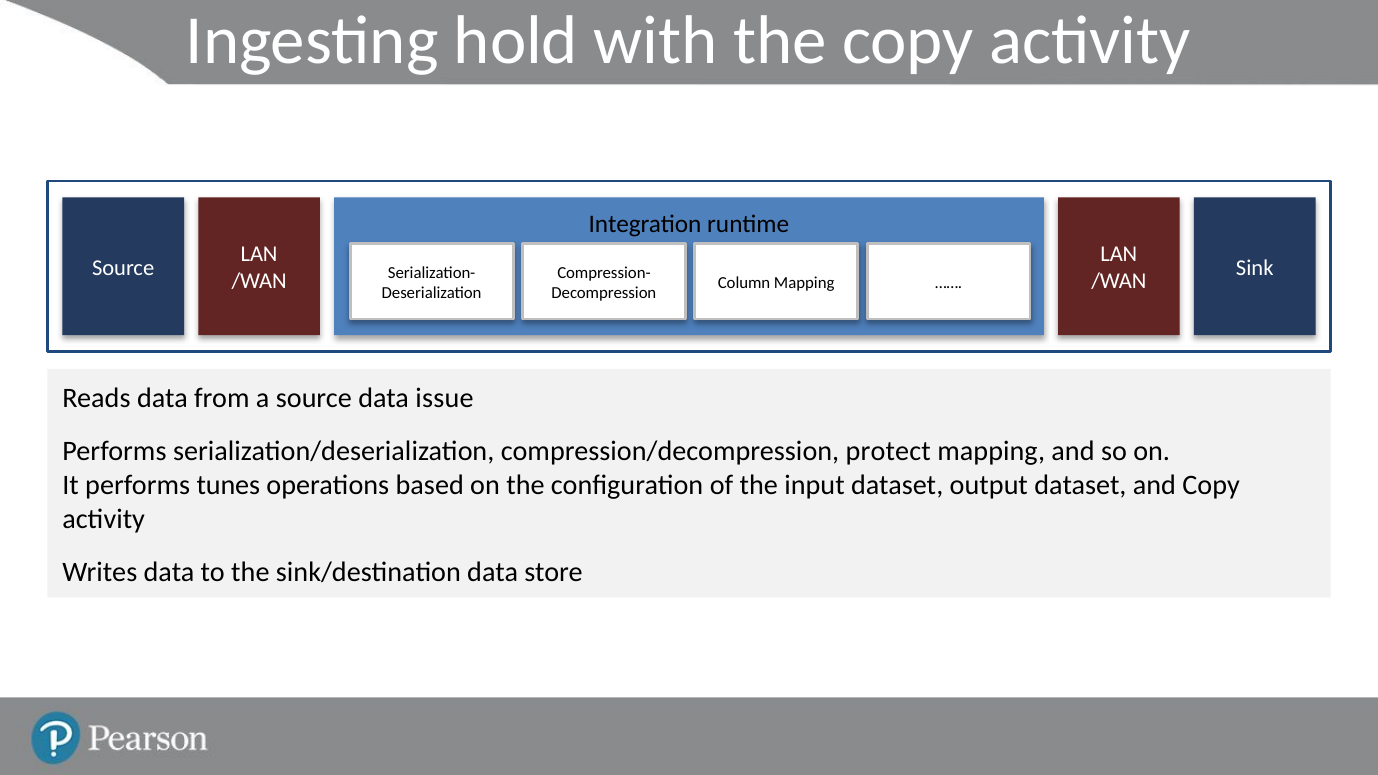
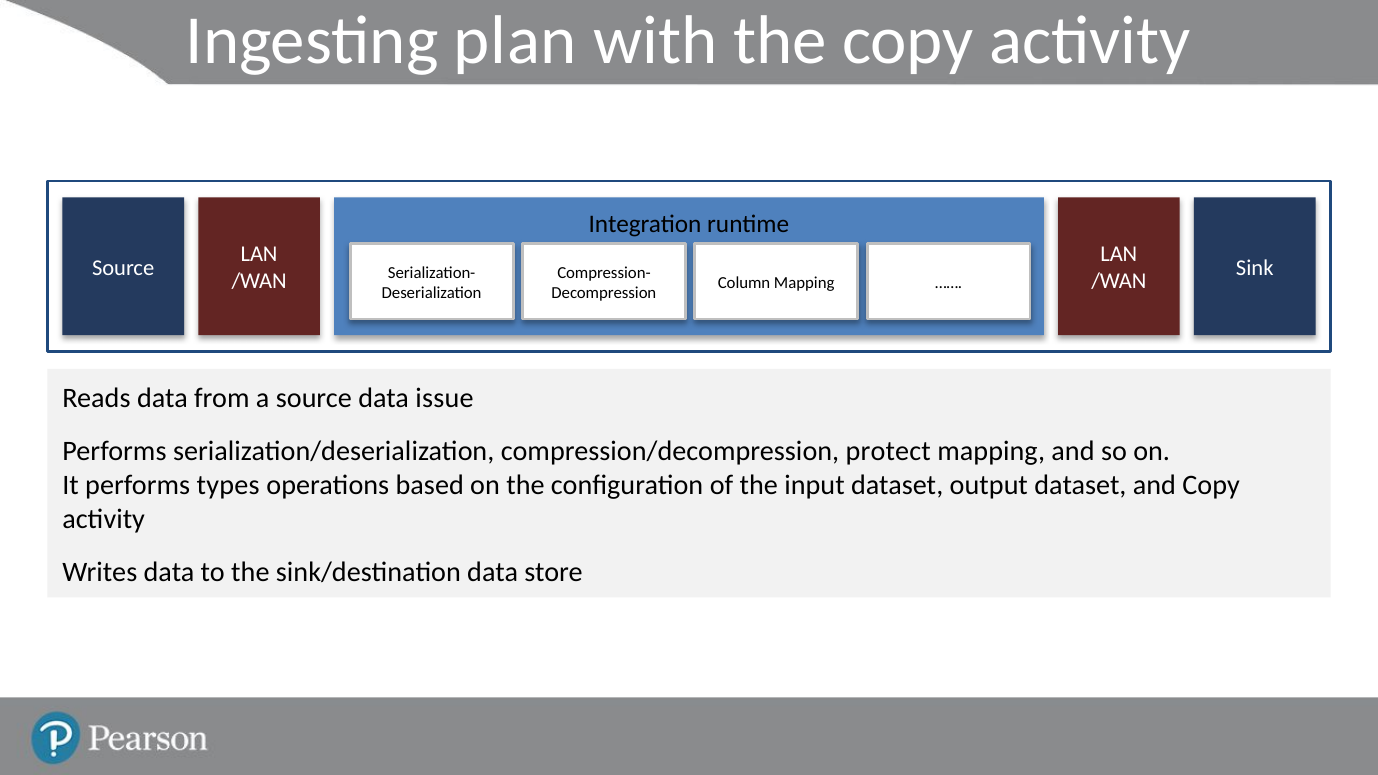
hold: hold -> plan
tunes: tunes -> types
